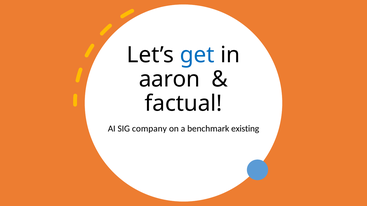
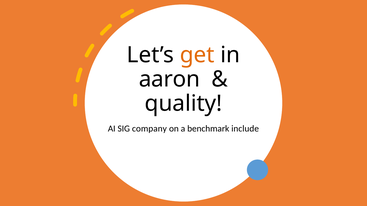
get colour: blue -> orange
factual: factual -> quality
existing: existing -> include
